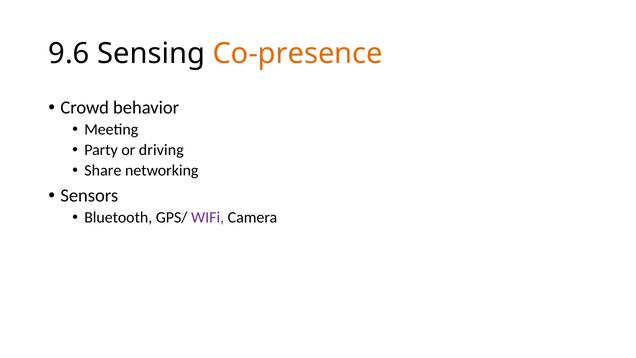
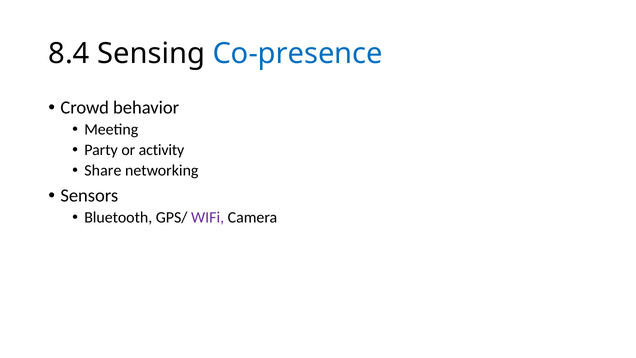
9.6: 9.6 -> 8.4
Co-presence colour: orange -> blue
driving: driving -> activity
